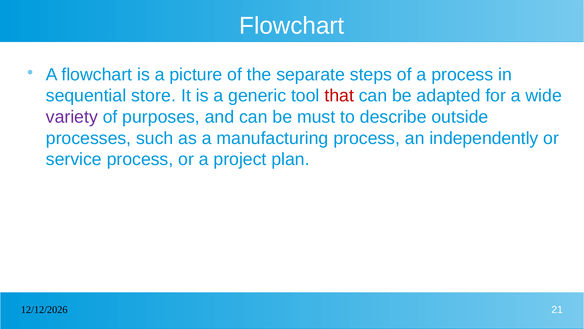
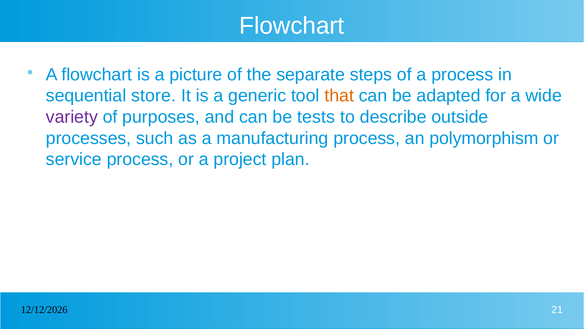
that colour: red -> orange
must: must -> tests
independently: independently -> polymorphism
